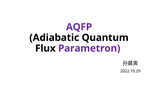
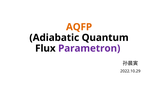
AQFP colour: purple -> orange
